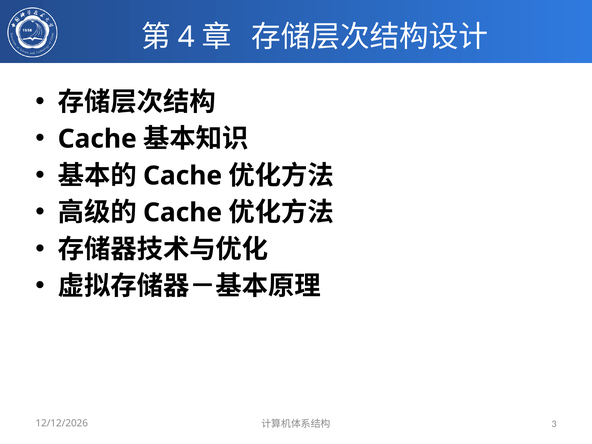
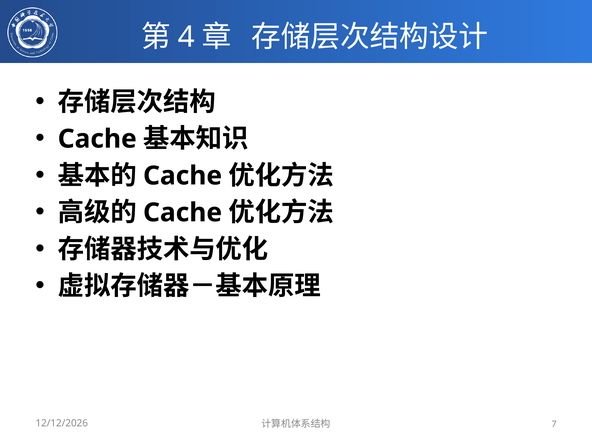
3: 3 -> 7
